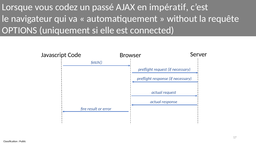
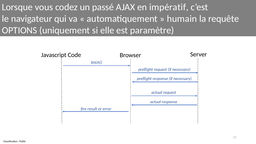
without: without -> humain
connected: connected -> paramètre
